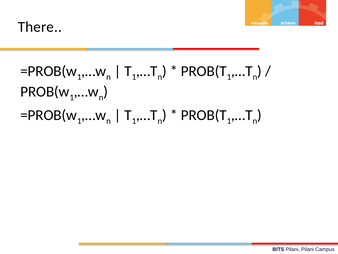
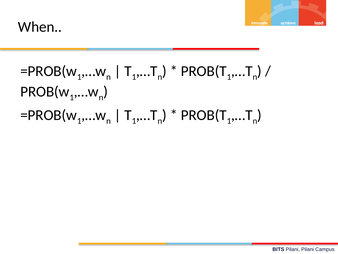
There: There -> When
